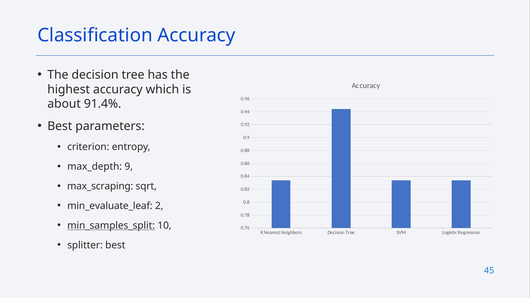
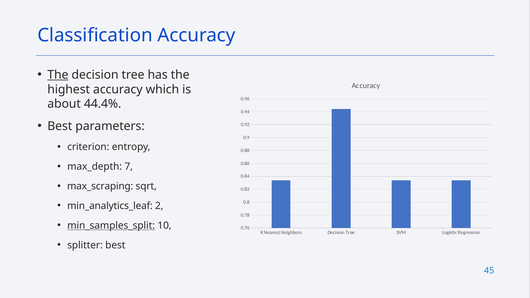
The at (58, 75) underline: none -> present
91.4%: 91.4% -> 44.4%
9: 9 -> 7
min_evaluate_leaf: min_evaluate_leaf -> min_analytics_leaf
